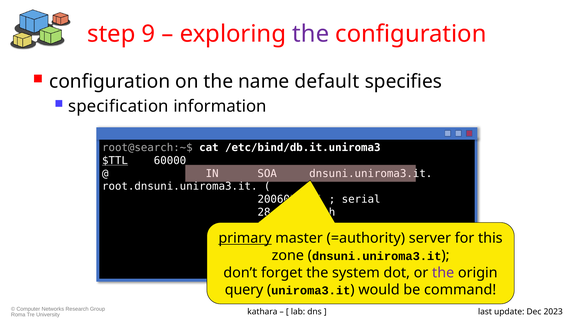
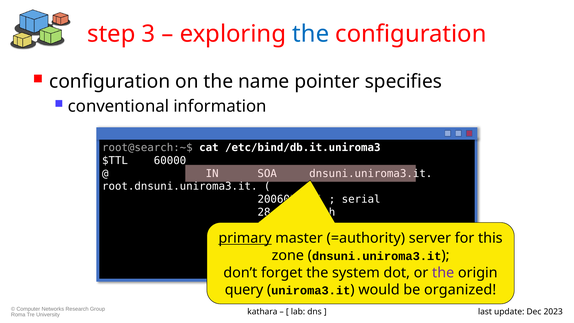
9: 9 -> 3
the at (311, 34) colour: purple -> blue
default: default -> pointer
specification: specification -> conventional
$TTL underline: present -> none
command: command -> organized
